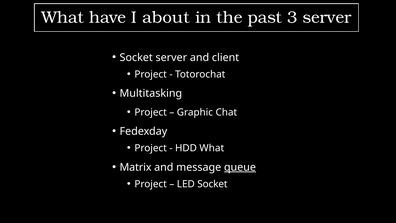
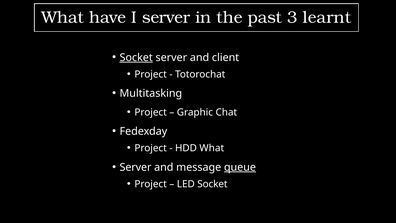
I about: about -> server
3 server: server -> learnt
Socket at (136, 57) underline: none -> present
Matrix at (136, 167): Matrix -> Server
